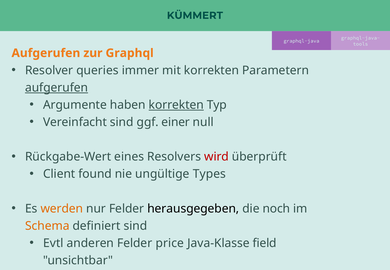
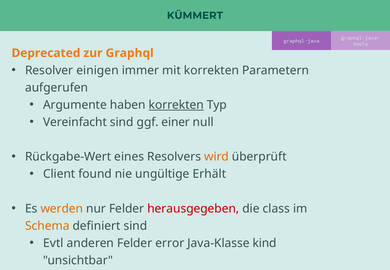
Aufgerufen at (46, 53): Aufgerufen -> Deprecated
queries: queries -> einigen
aufgerufen at (57, 88) underline: present -> none
wird colour: red -> orange
Types: Types -> Erhält
herausgegeben colour: black -> red
noch: noch -> class
price: price -> error
Java-Klasse field: field -> kind
